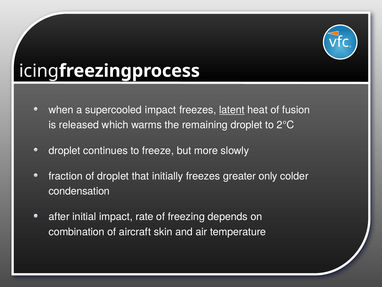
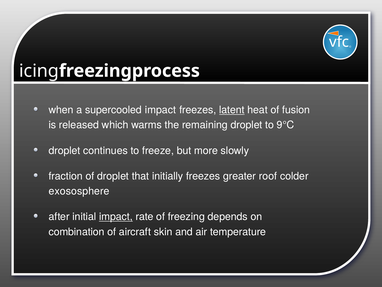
2°C: 2°C -> 9°C
only: only -> roof
condensation: condensation -> exososphere
impact at (116, 216) underline: none -> present
